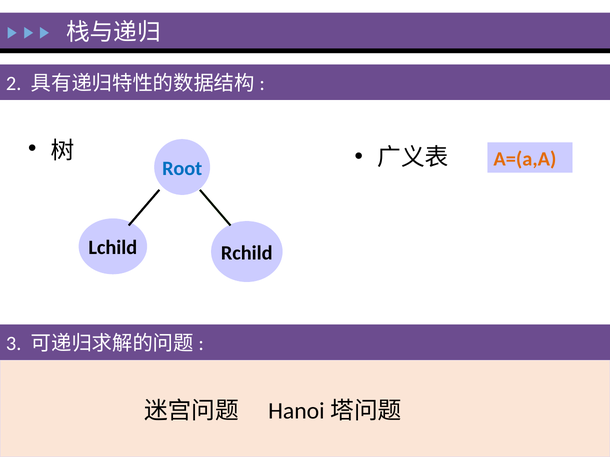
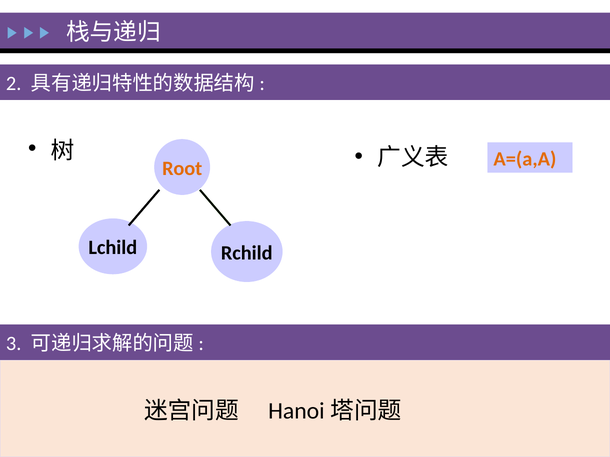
Root colour: blue -> orange
